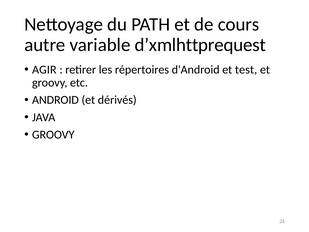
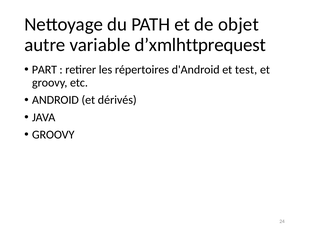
cours: cours -> objet
AGIR: AGIR -> PART
